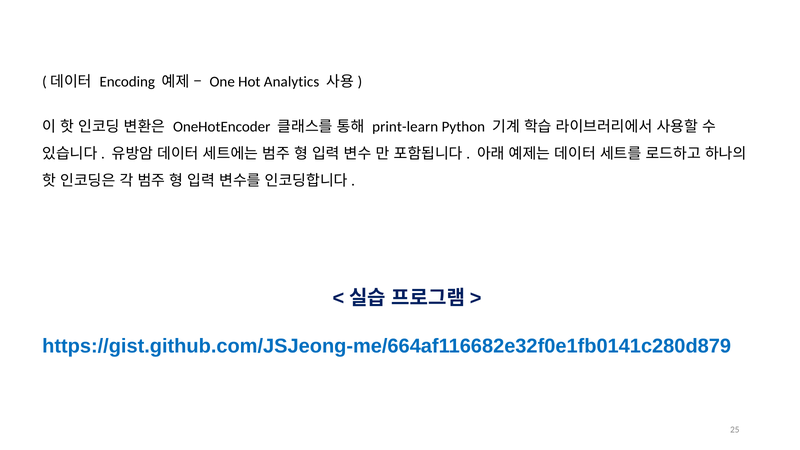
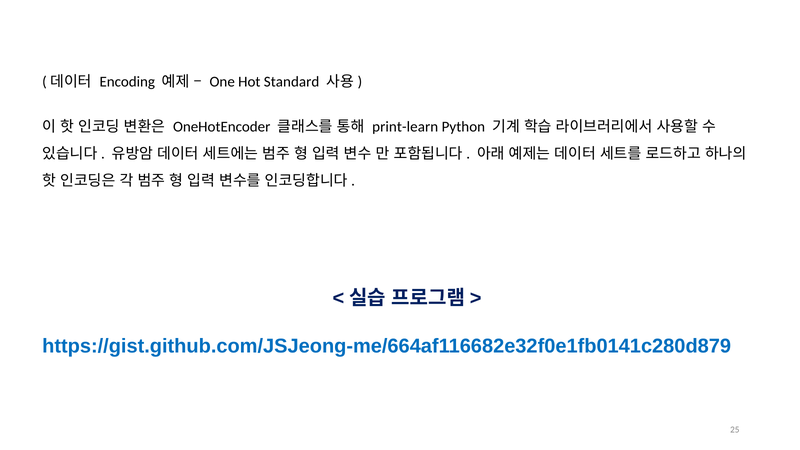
Analytics: Analytics -> Standard
